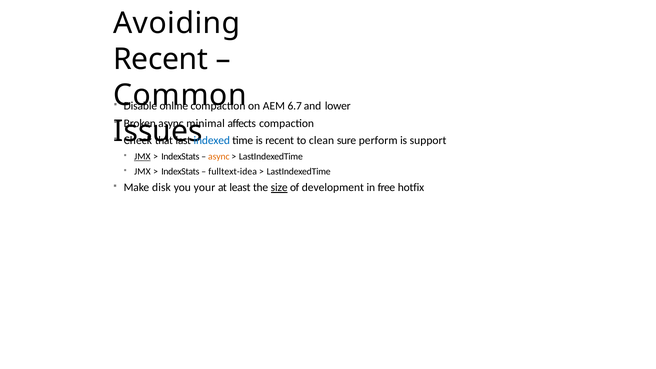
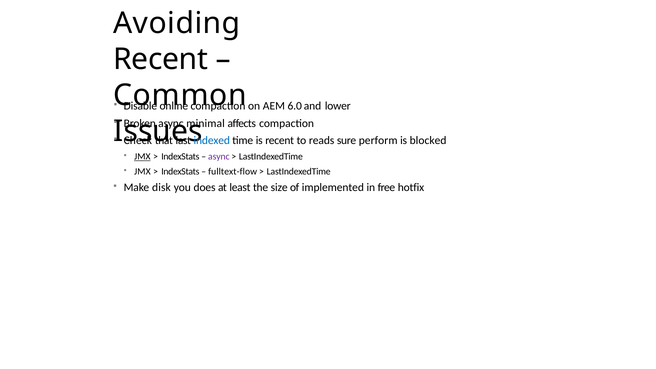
6.7: 6.7 -> 6.0
clean: clean -> reads
support: support -> blocked
async at (219, 157) colour: orange -> purple
fulltext-idea: fulltext-idea -> fulltext-flow
your: your -> does
size underline: present -> none
development: development -> implemented
